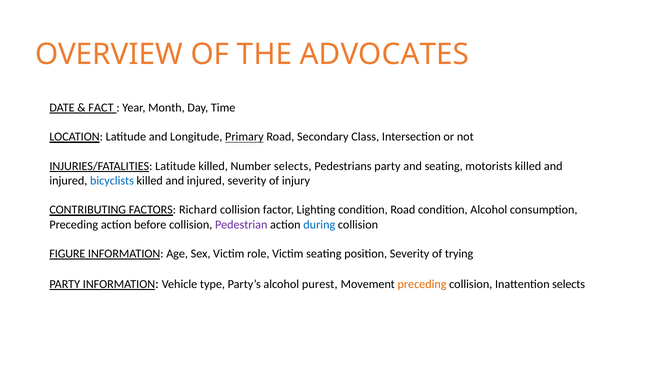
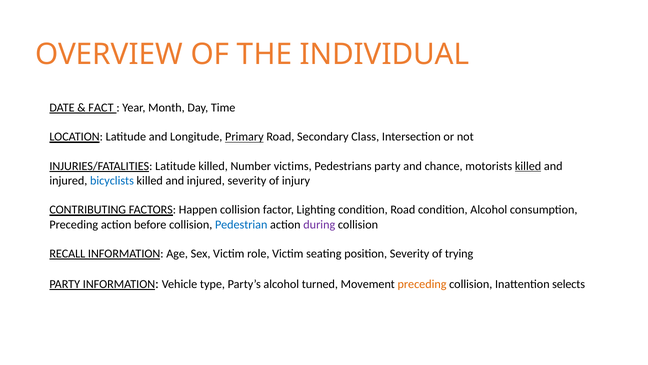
ADVOCATES: ADVOCATES -> INDIVIDUAL
Number selects: selects -> victims
and seating: seating -> chance
killed at (528, 166) underline: none -> present
Richard: Richard -> Happen
Pedestrian colour: purple -> blue
during colour: blue -> purple
FIGURE: FIGURE -> RECALL
purest: purest -> turned
